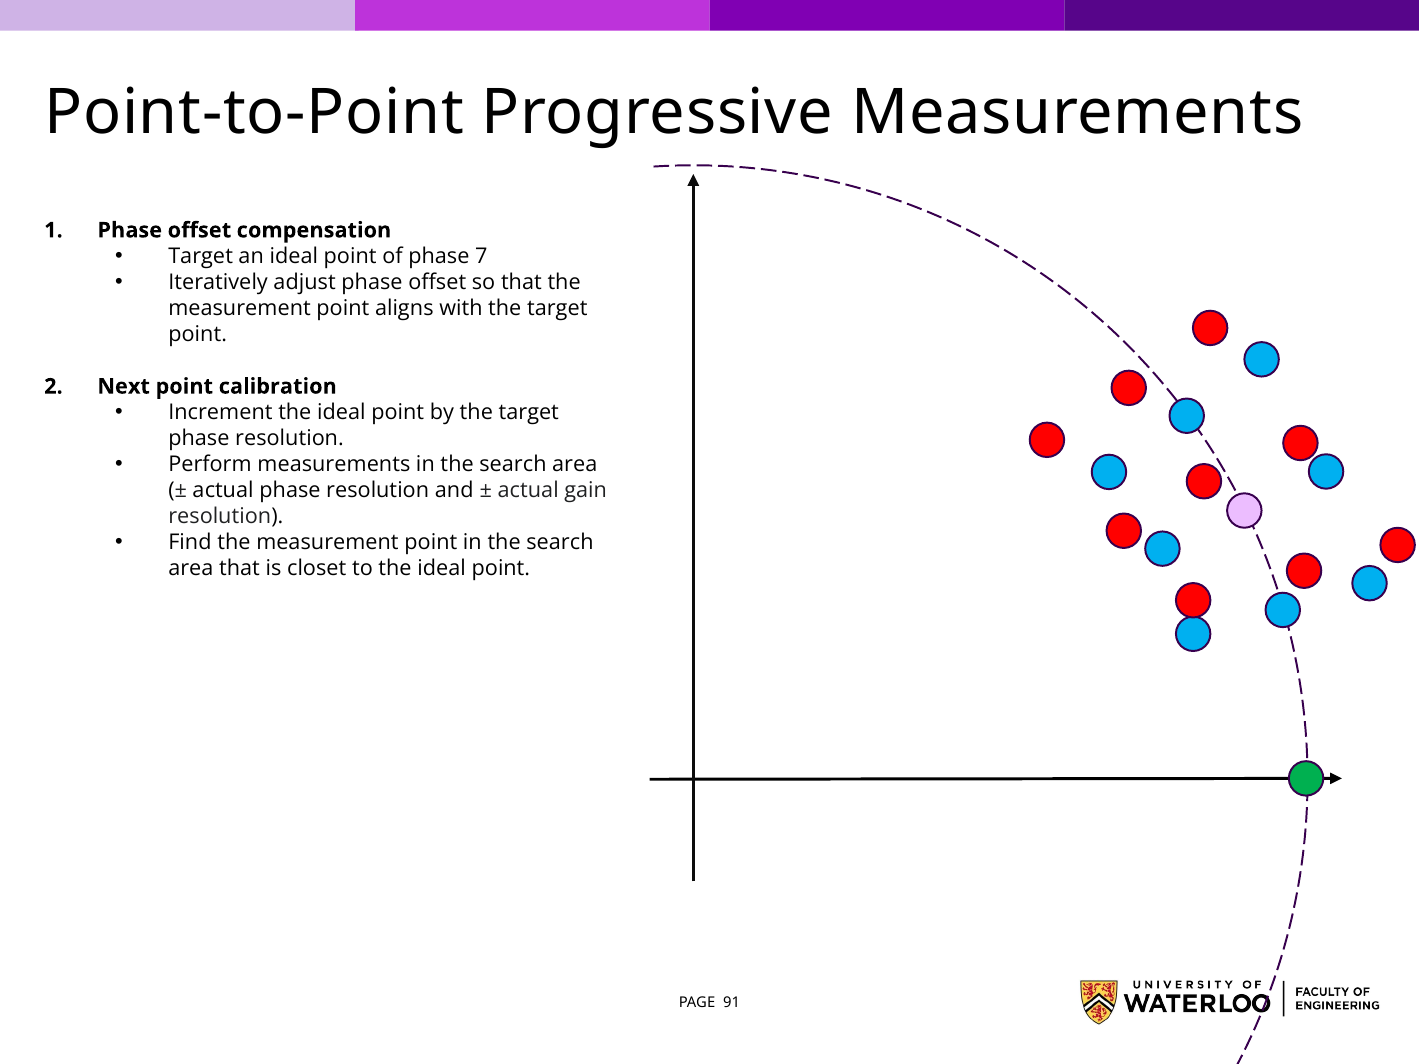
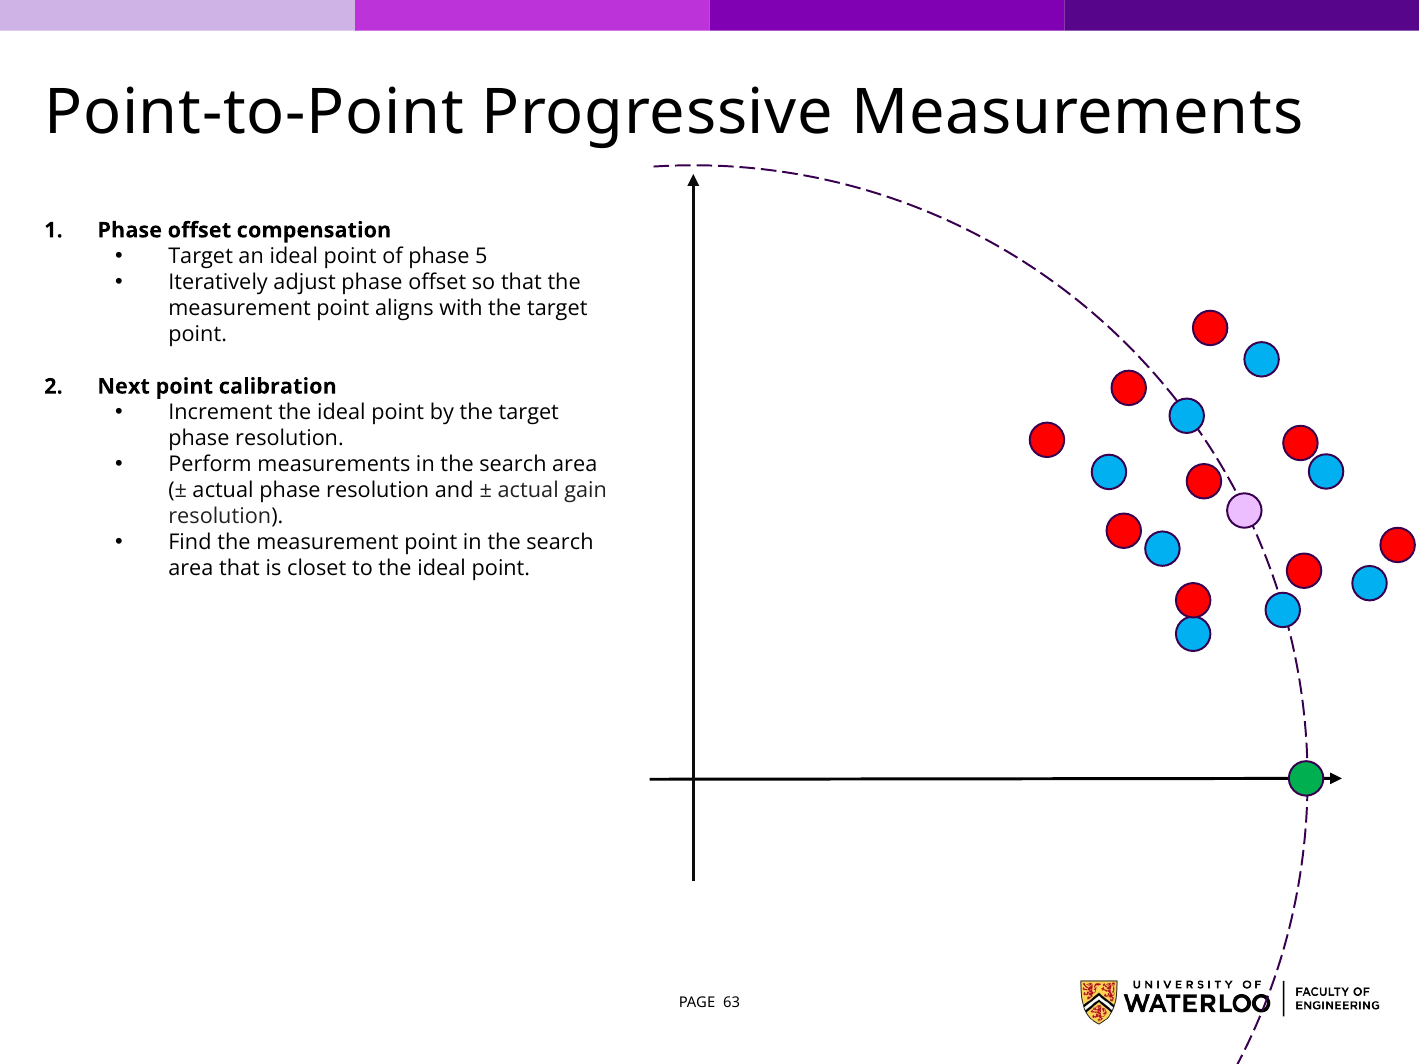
7: 7 -> 5
91: 91 -> 63
